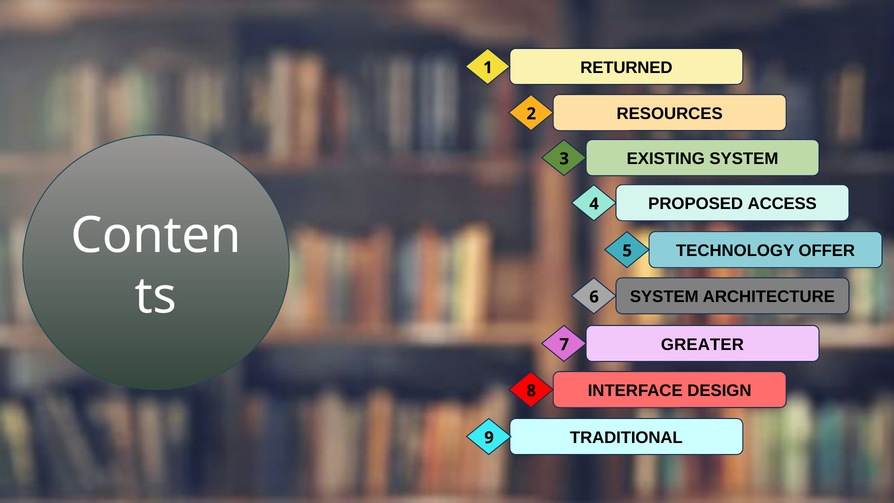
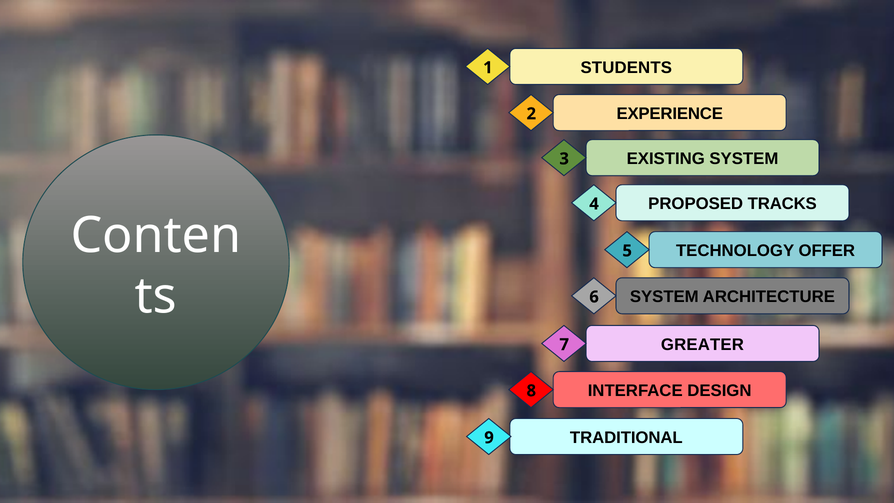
RETURNED: RETURNED -> STUDENTS
RESOURCES: RESOURCES -> EXPERIENCE
ACCESS: ACCESS -> TRACKS
